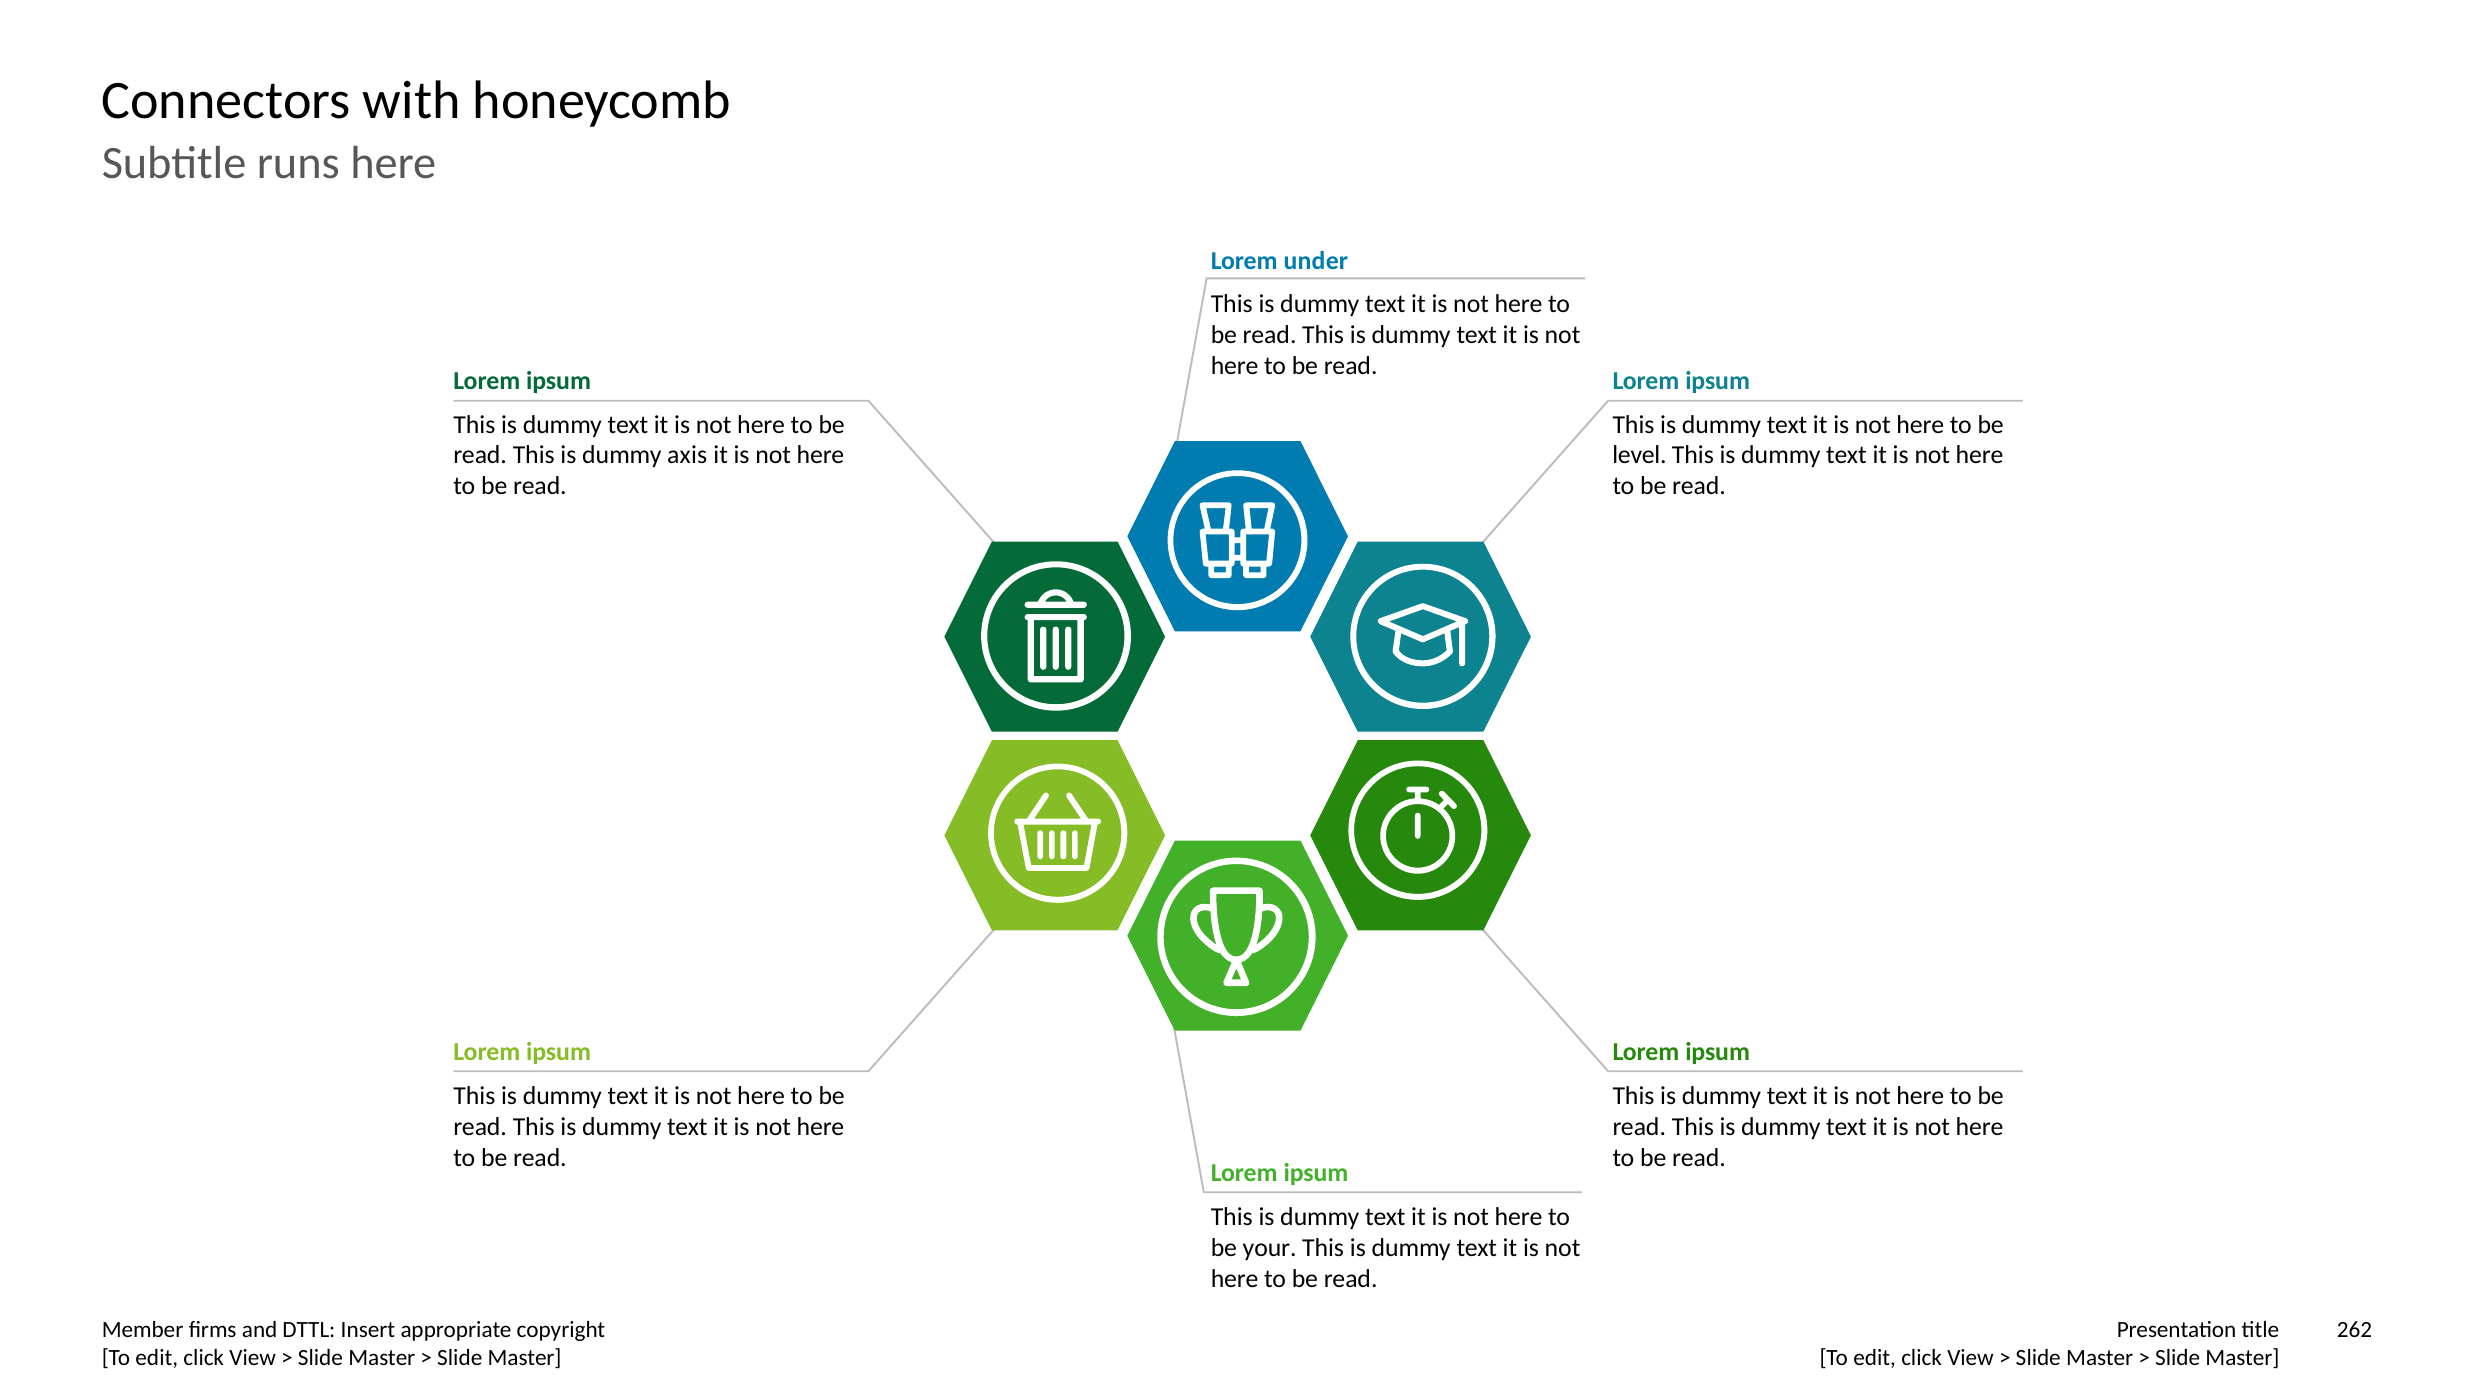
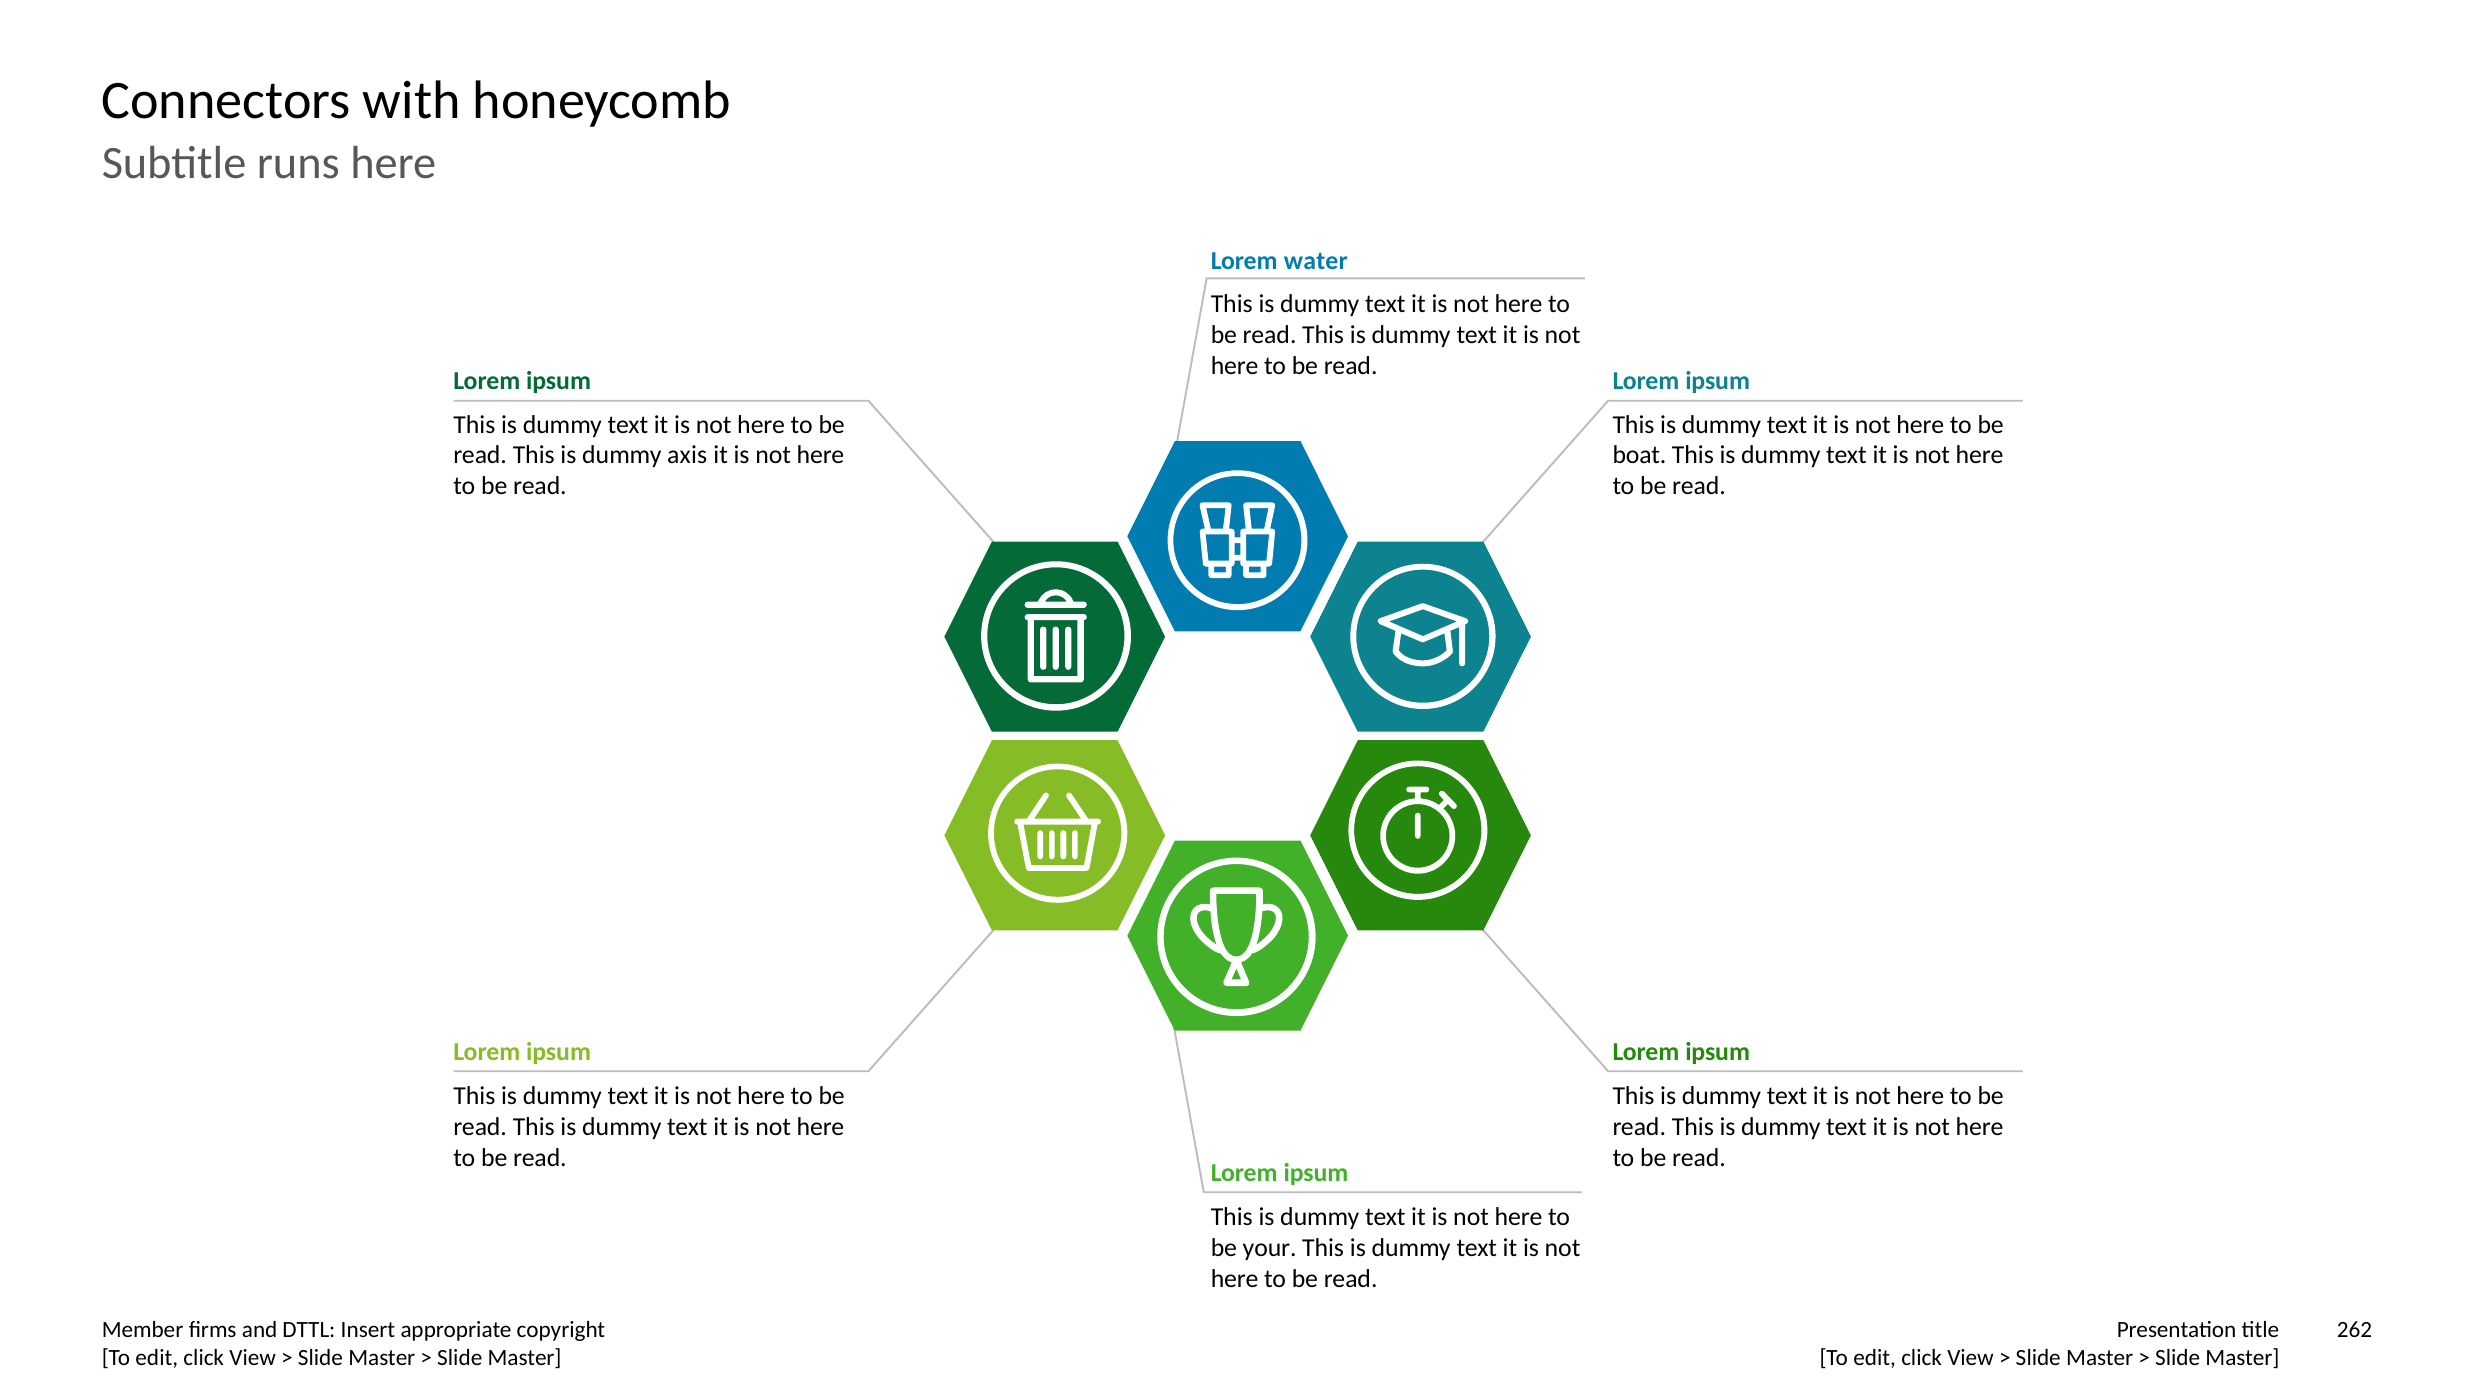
under: under -> water
level: level -> boat
